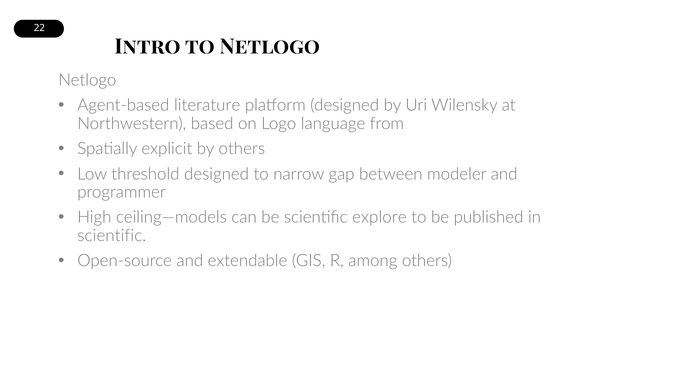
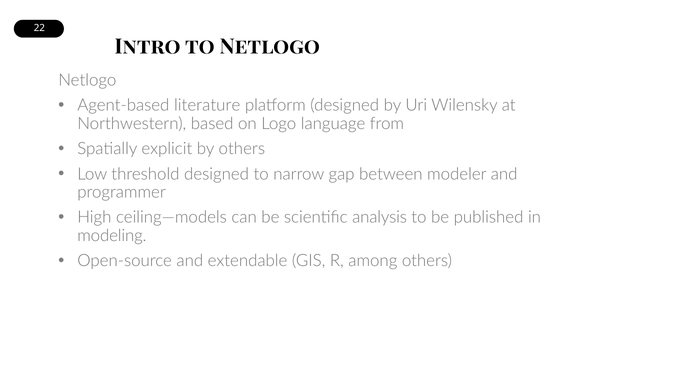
explore: explore -> analysis
scientific at (112, 236): scientific -> modeling
